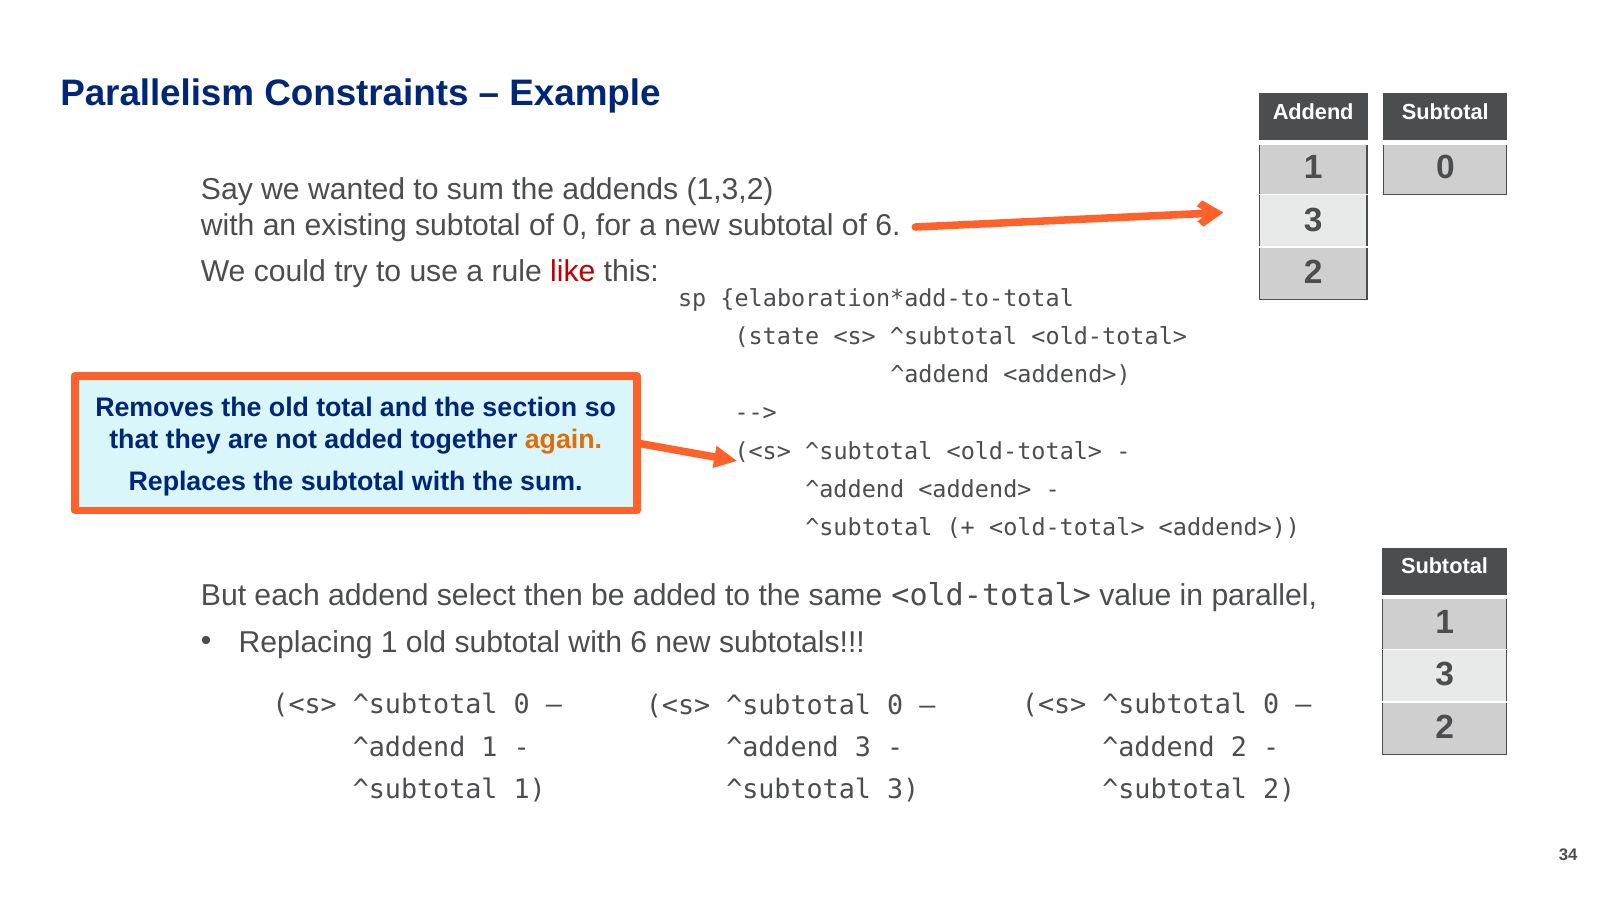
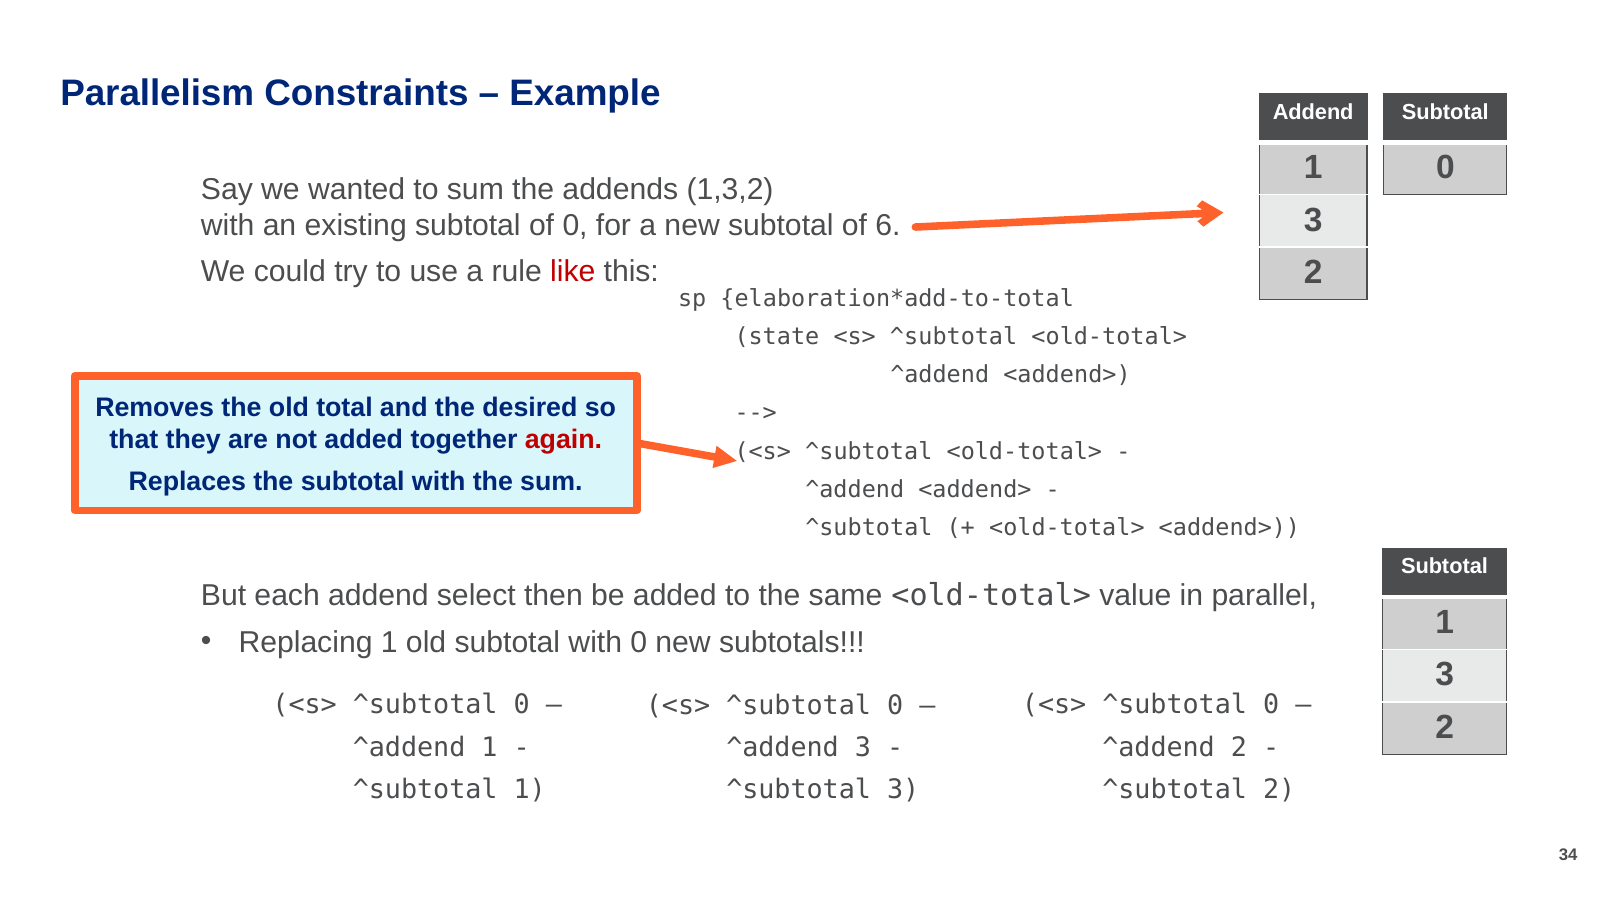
section: section -> desired
again colour: orange -> red
with 6: 6 -> 0
